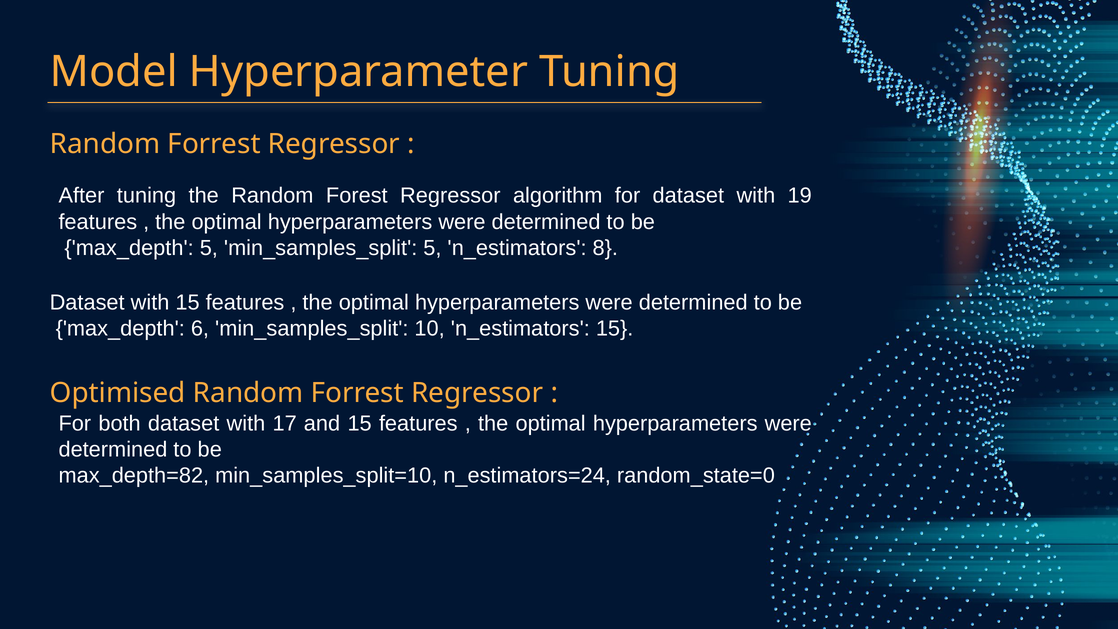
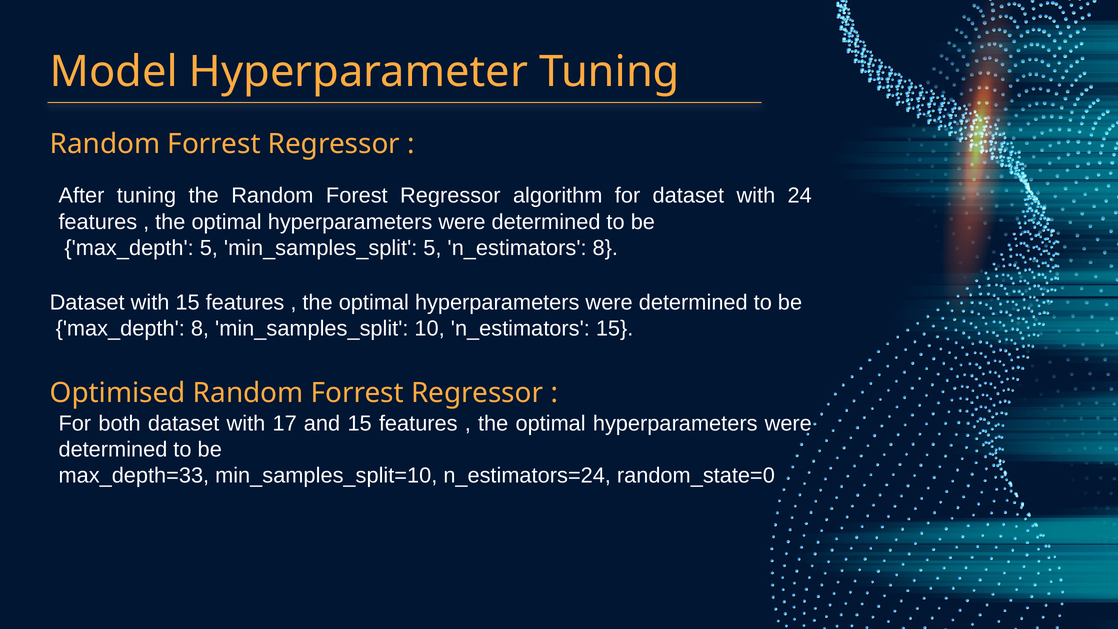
19: 19 -> 24
max_depth 6: 6 -> 8
max_depth=82: max_depth=82 -> max_depth=33
